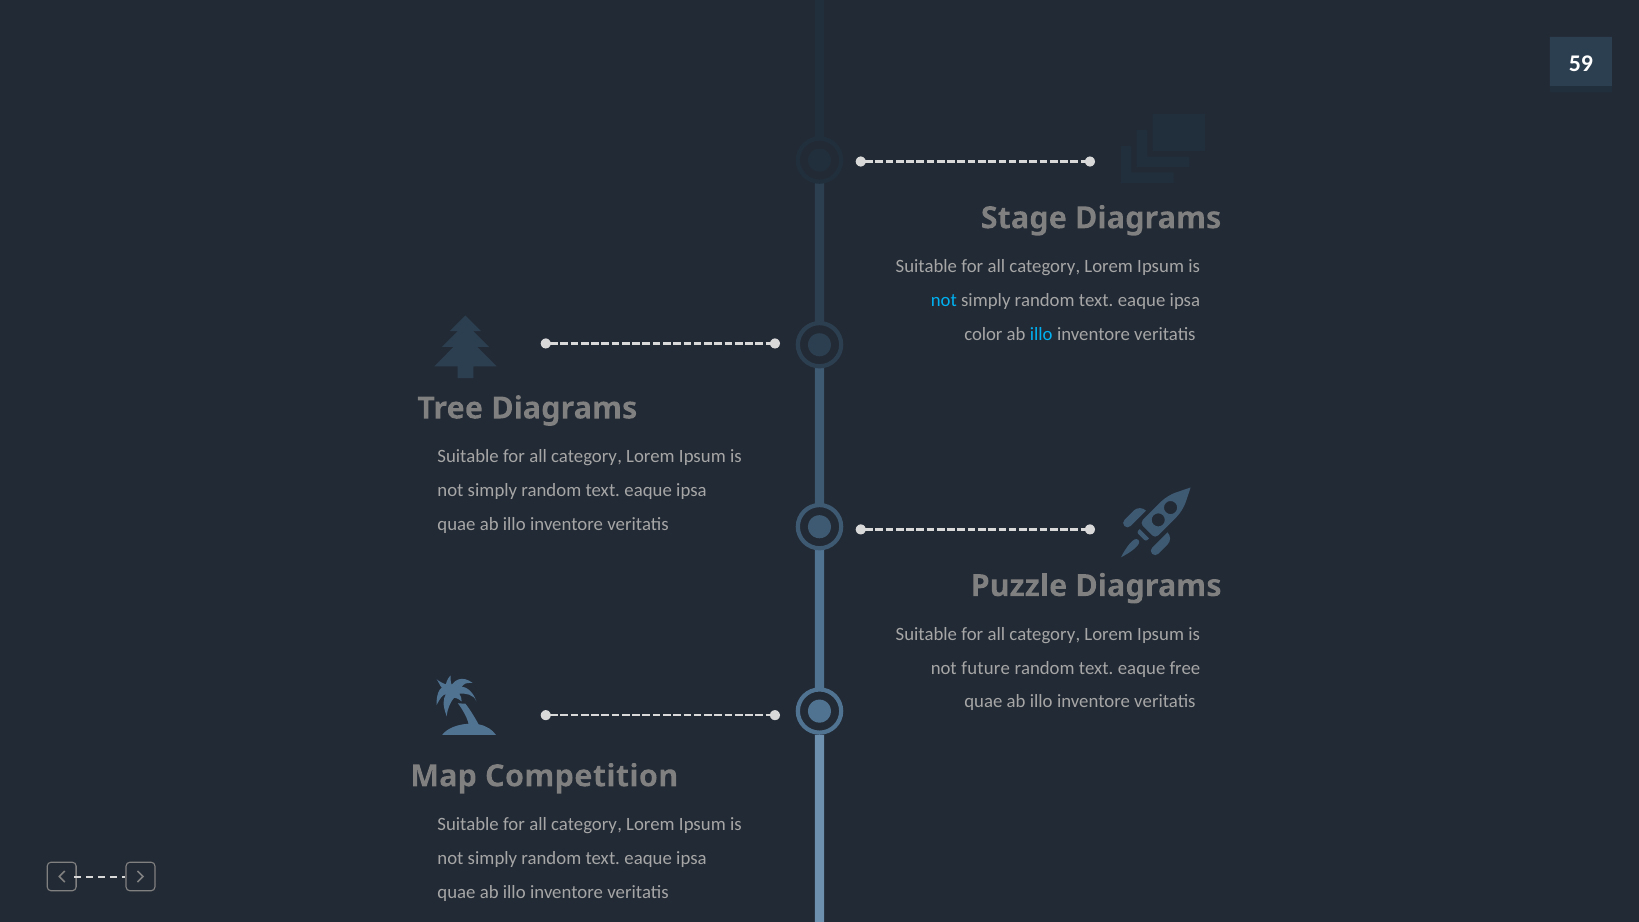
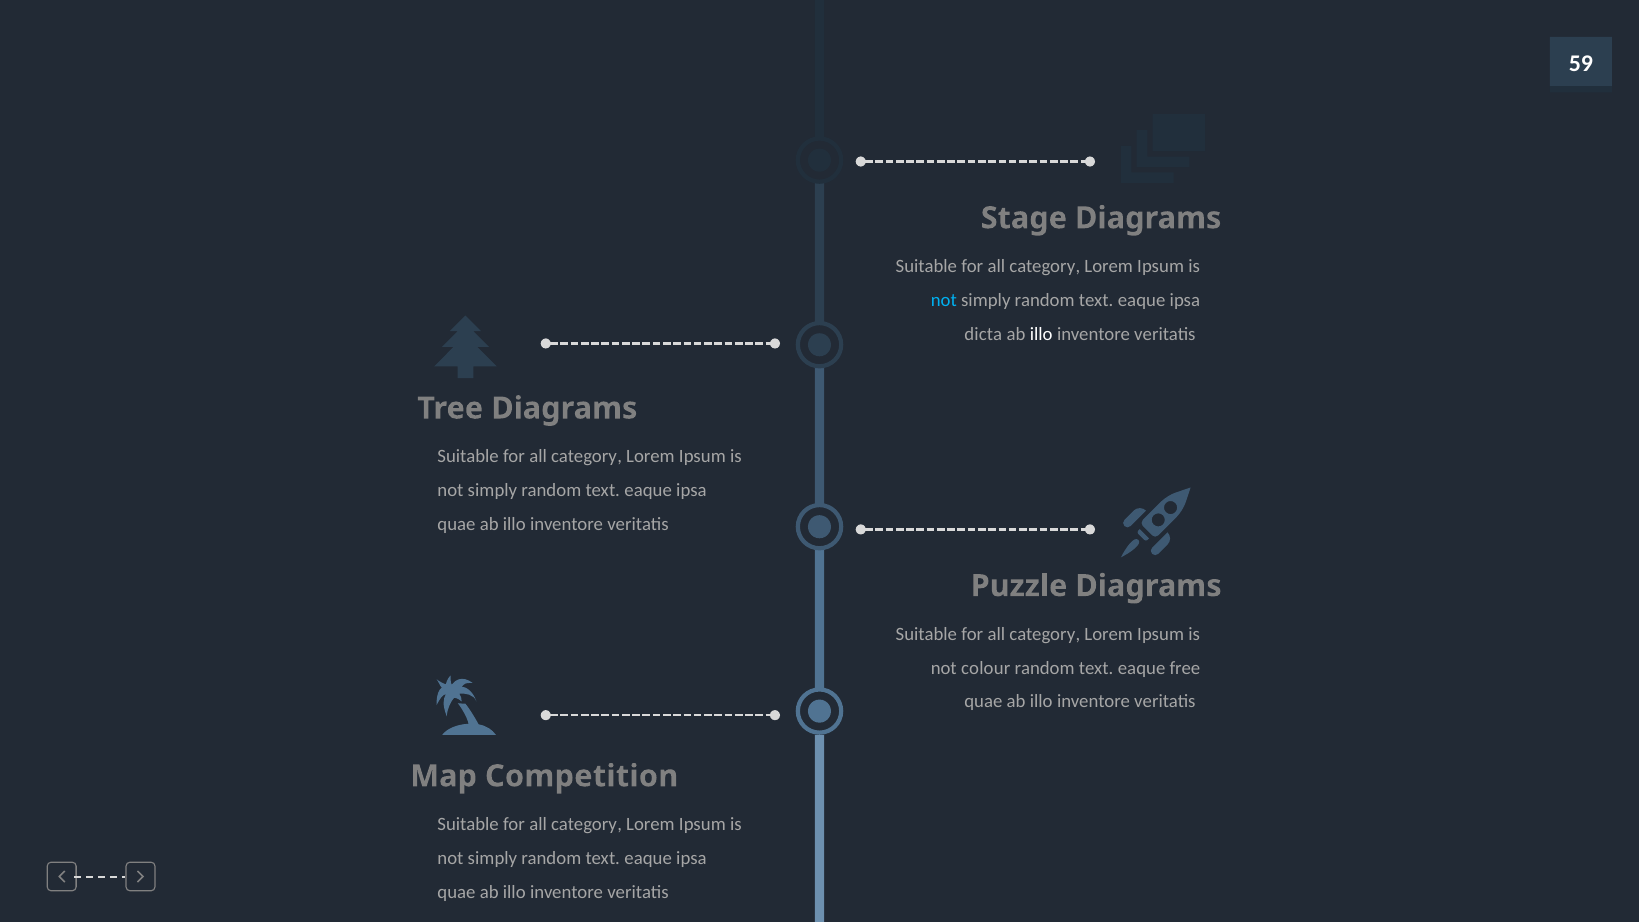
color: color -> dicta
illo at (1041, 334) colour: light blue -> white
future: future -> colour
